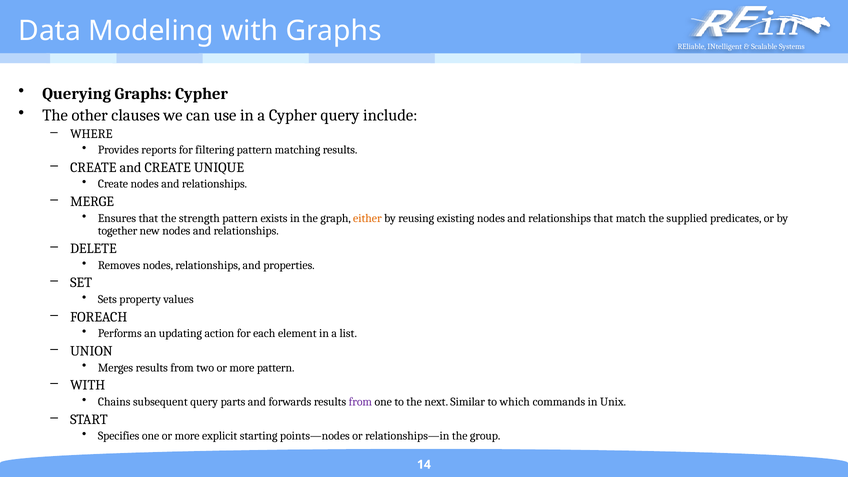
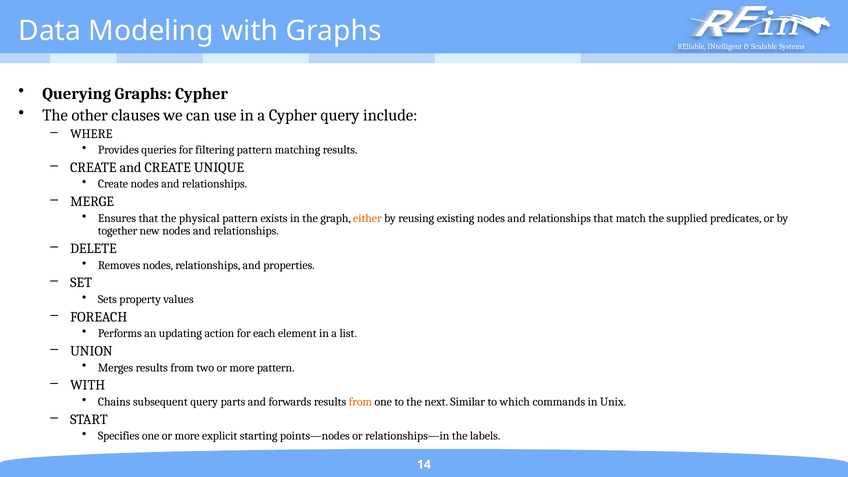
reports: reports -> queries
strength: strength -> physical
from at (360, 402) colour: purple -> orange
group: group -> labels
